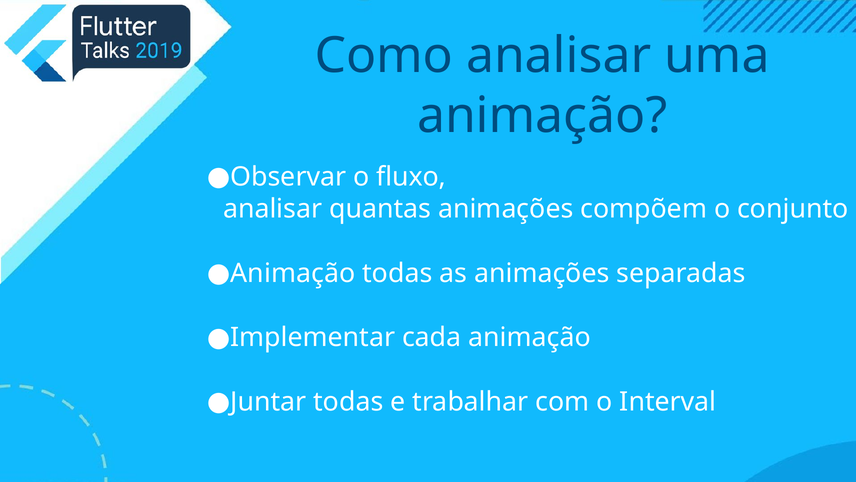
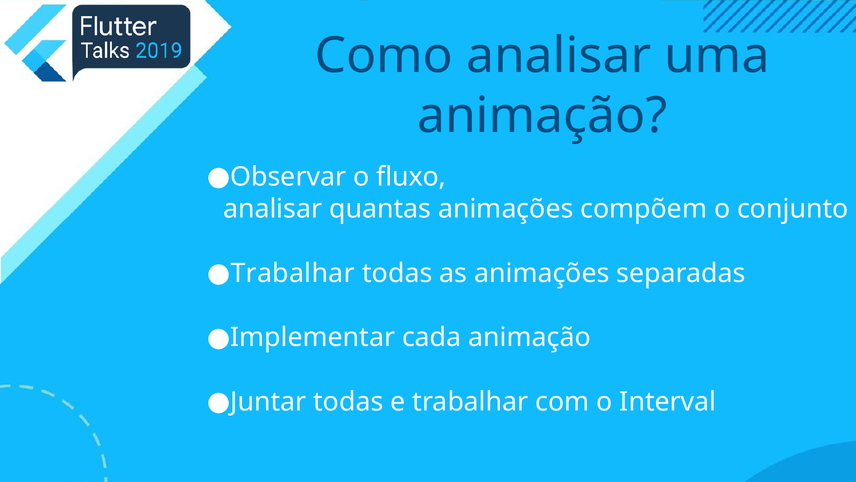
Animação at (293, 273): Animação -> Trabalhar
